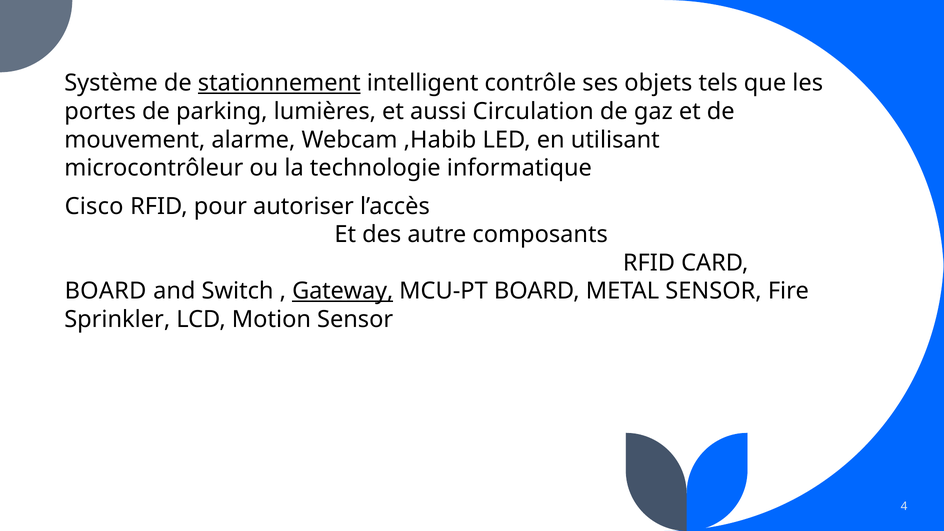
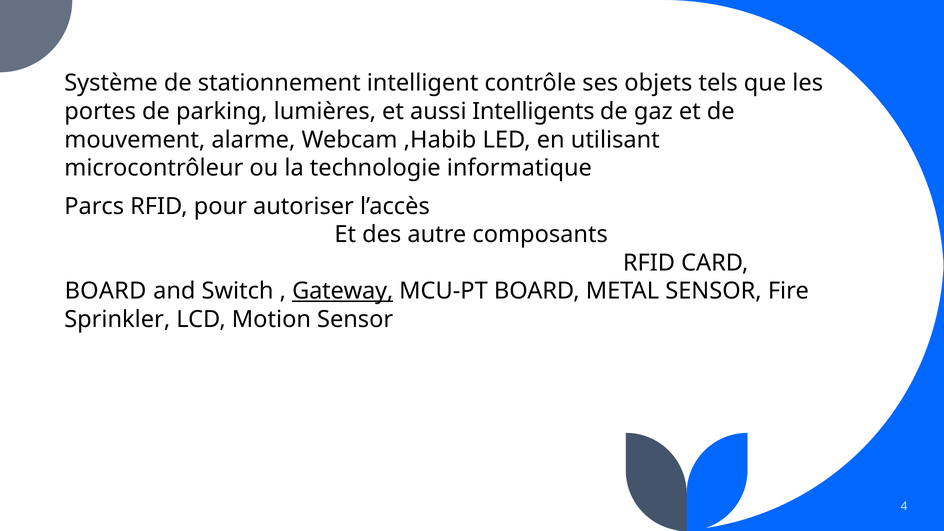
stationnement underline: present -> none
Circulation: Circulation -> Intelligents
Cisco: Cisco -> Parcs
